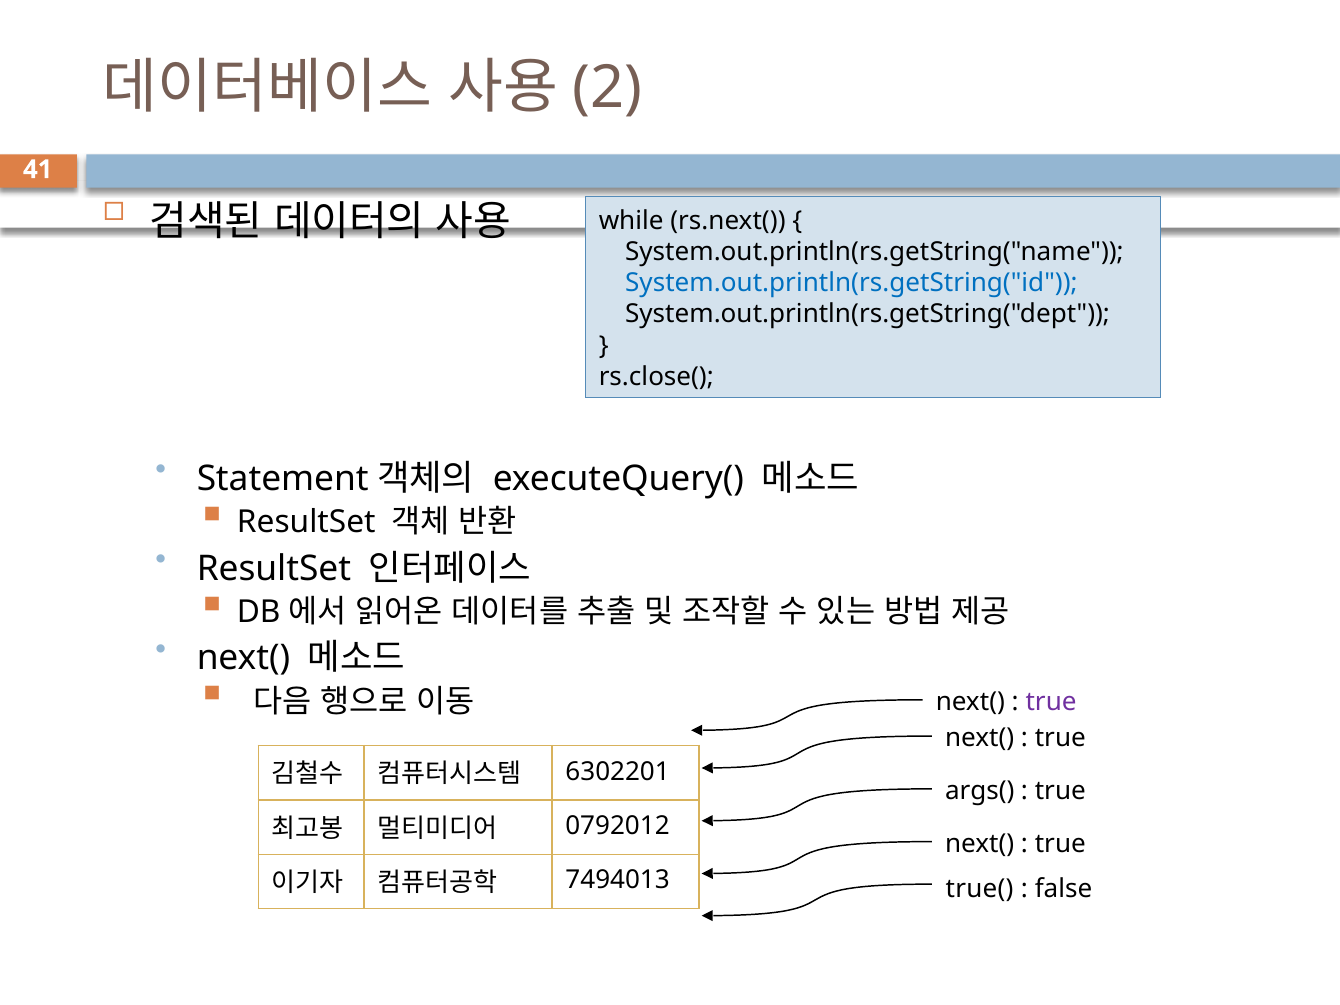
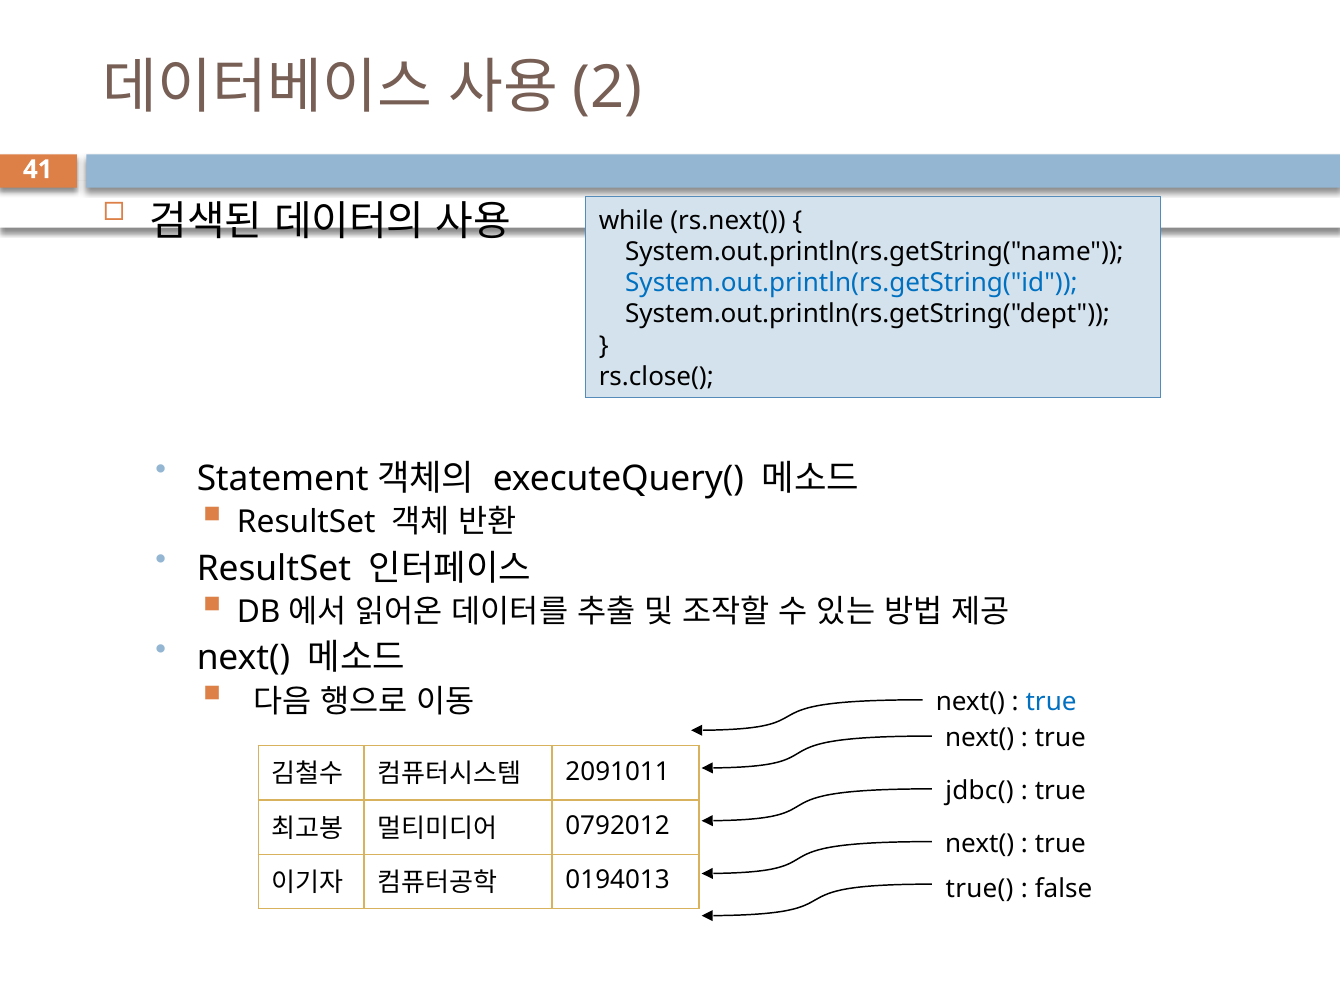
true at (1051, 702) colour: purple -> blue
6302201: 6302201 -> 2091011
args(: args( -> jdbc(
7494013: 7494013 -> 0194013
